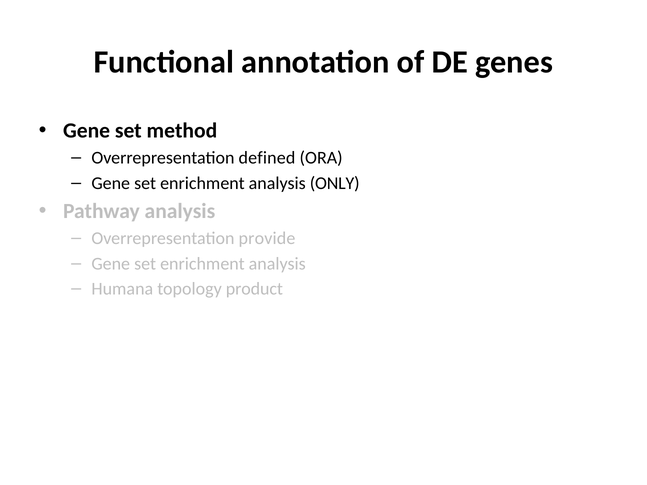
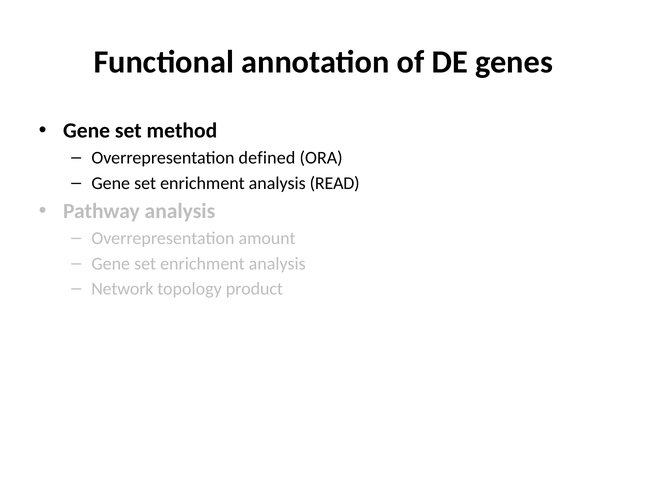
ONLY: ONLY -> READ
provide: provide -> amount
Humana: Humana -> Network
